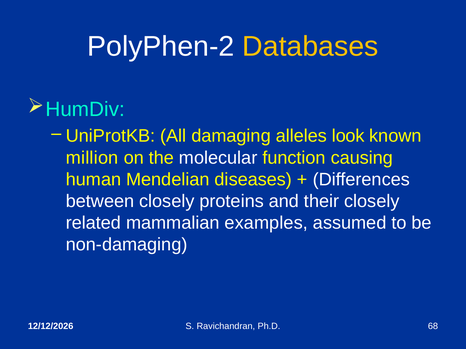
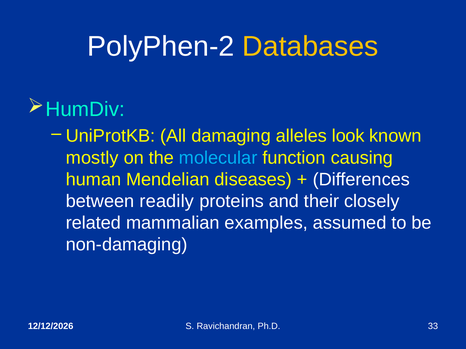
million: million -> mostly
molecular colour: white -> light blue
between closely: closely -> readily
68: 68 -> 33
